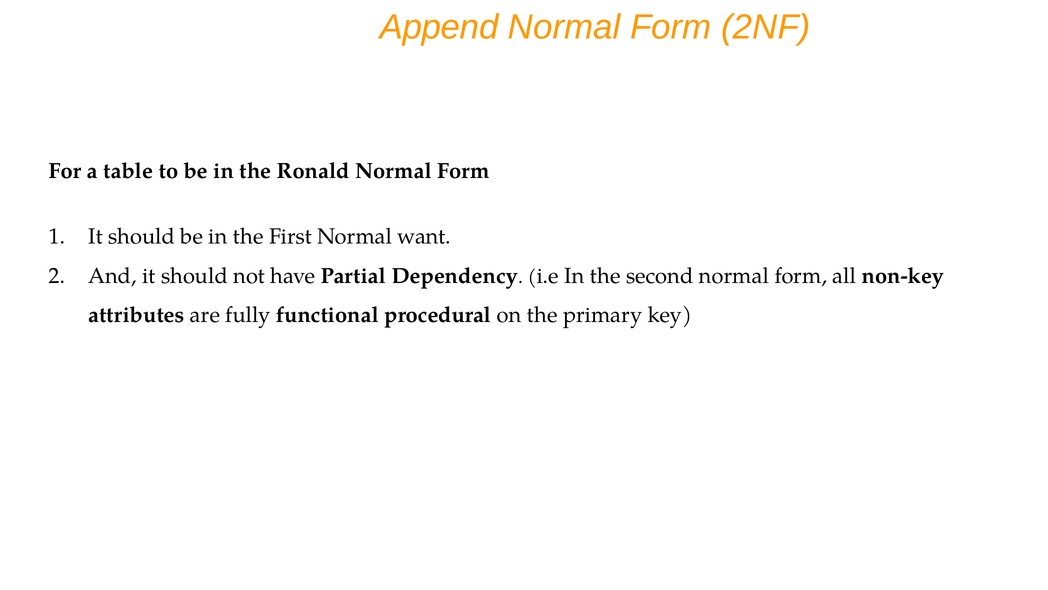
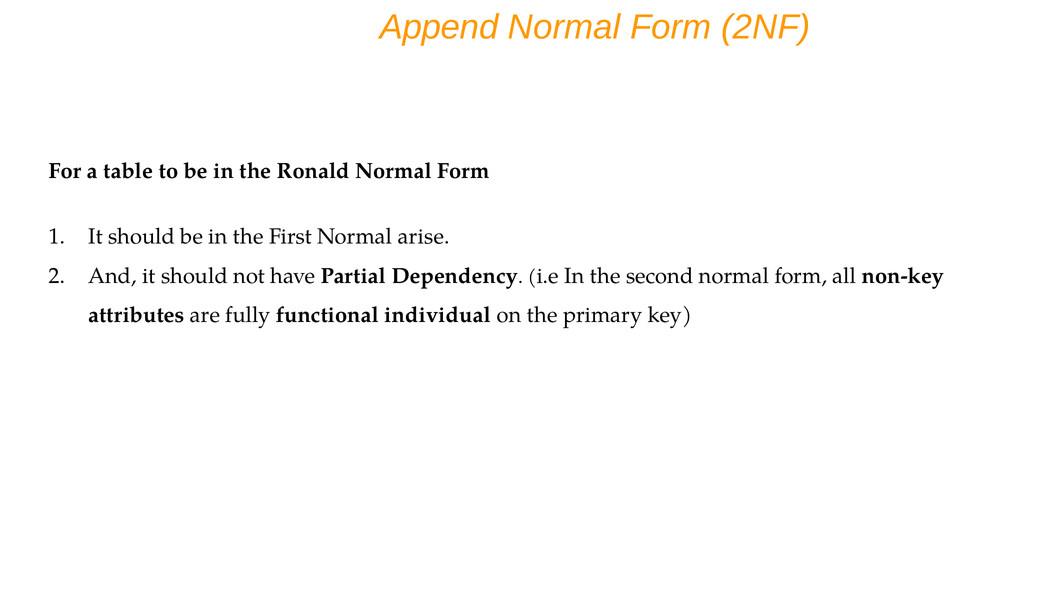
want: want -> arise
procedural: procedural -> individual
